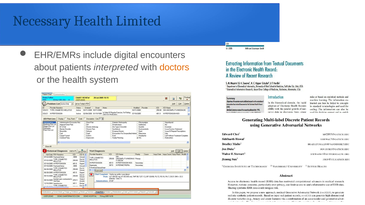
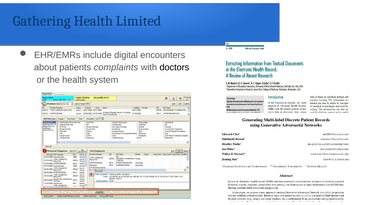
Necessary: Necessary -> Gathering
interpreted: interpreted -> complaints
doctors colour: orange -> black
